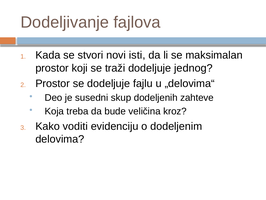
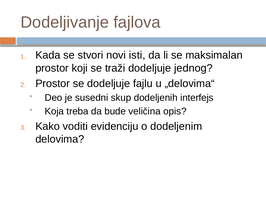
zahteve: zahteve -> interfejs
kroz: kroz -> opis
